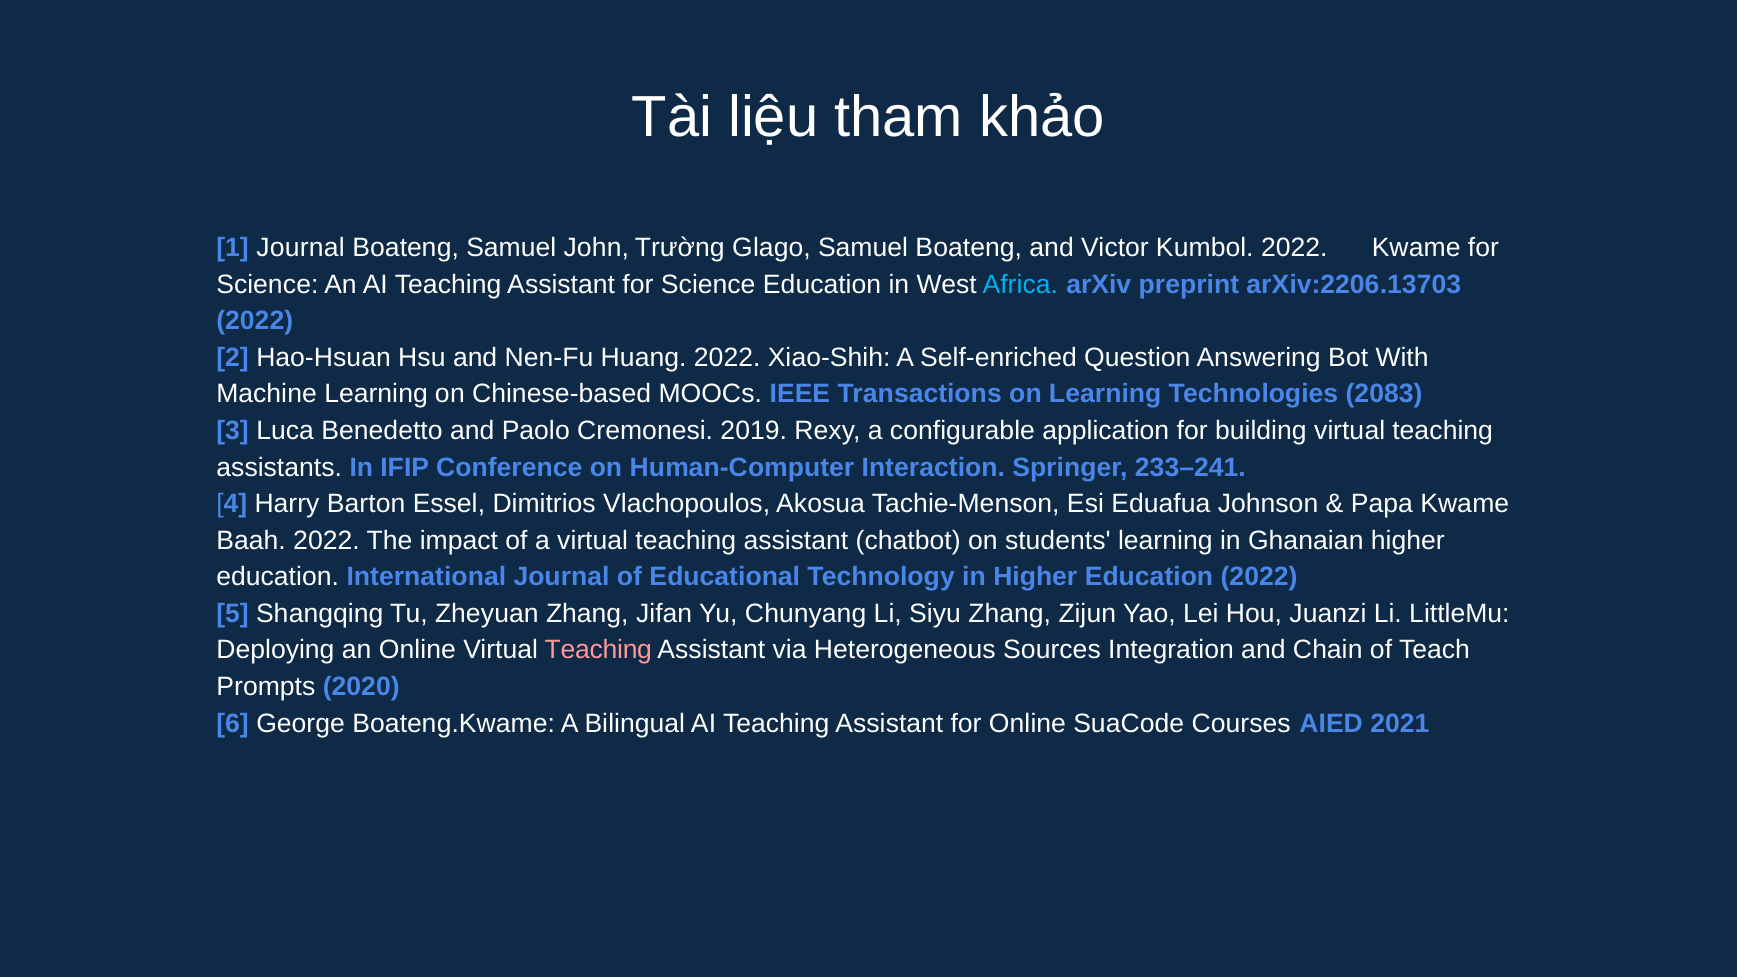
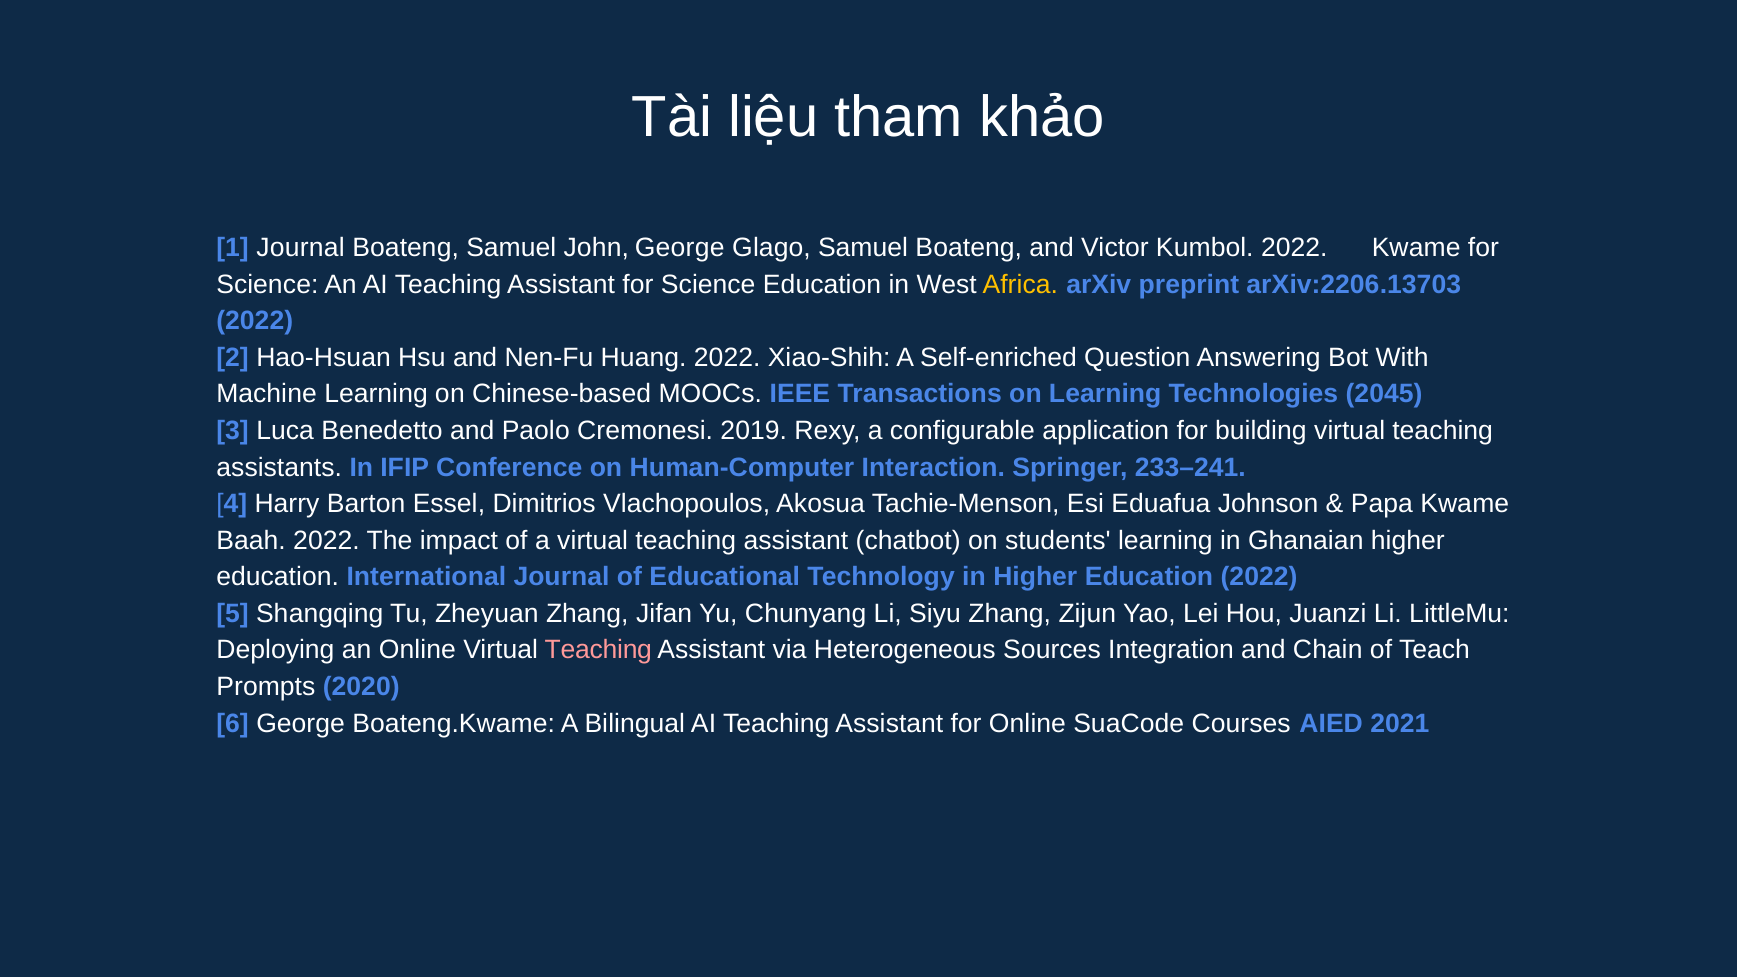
John Trường: Trường -> George
Africa colour: light blue -> yellow
2083: 2083 -> 2045
